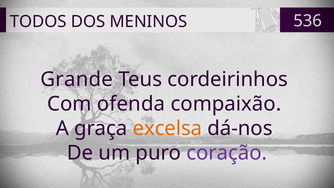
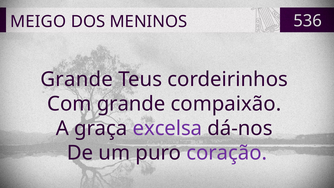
TODOS: TODOS -> MEIGO
Com ofenda: ofenda -> grande
excelsa colour: orange -> purple
